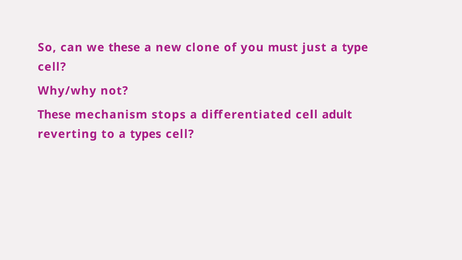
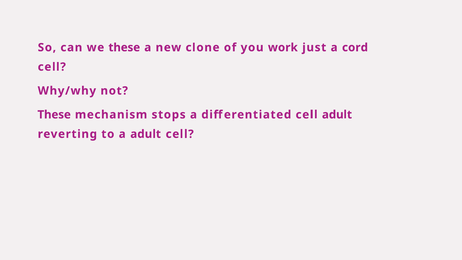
must: must -> work
type: type -> cord
a types: types -> adult
